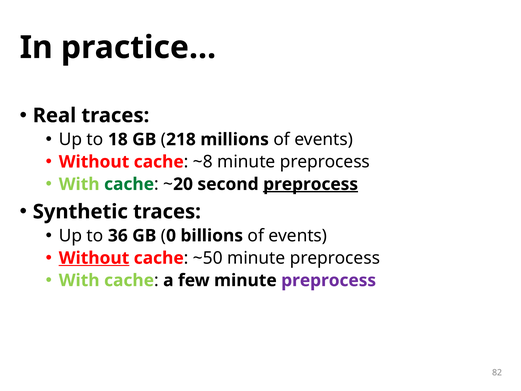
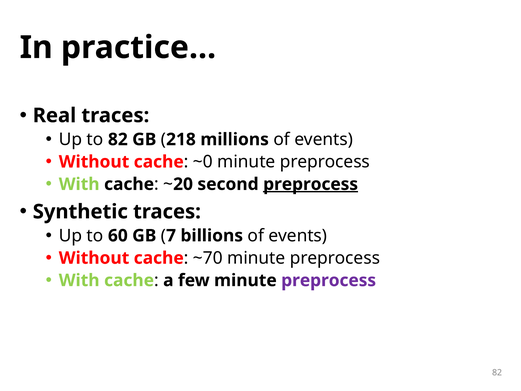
to 18: 18 -> 82
~8: ~8 -> ~0
cache at (129, 184) colour: green -> black
36: 36 -> 60
0: 0 -> 7
Without at (94, 258) underline: present -> none
~50: ~50 -> ~70
